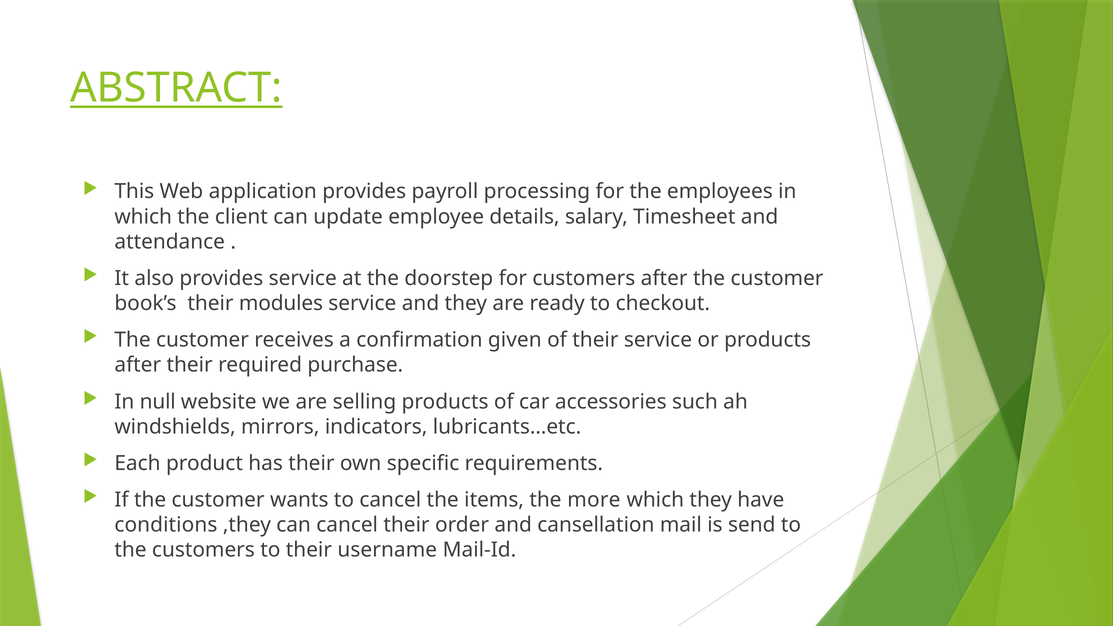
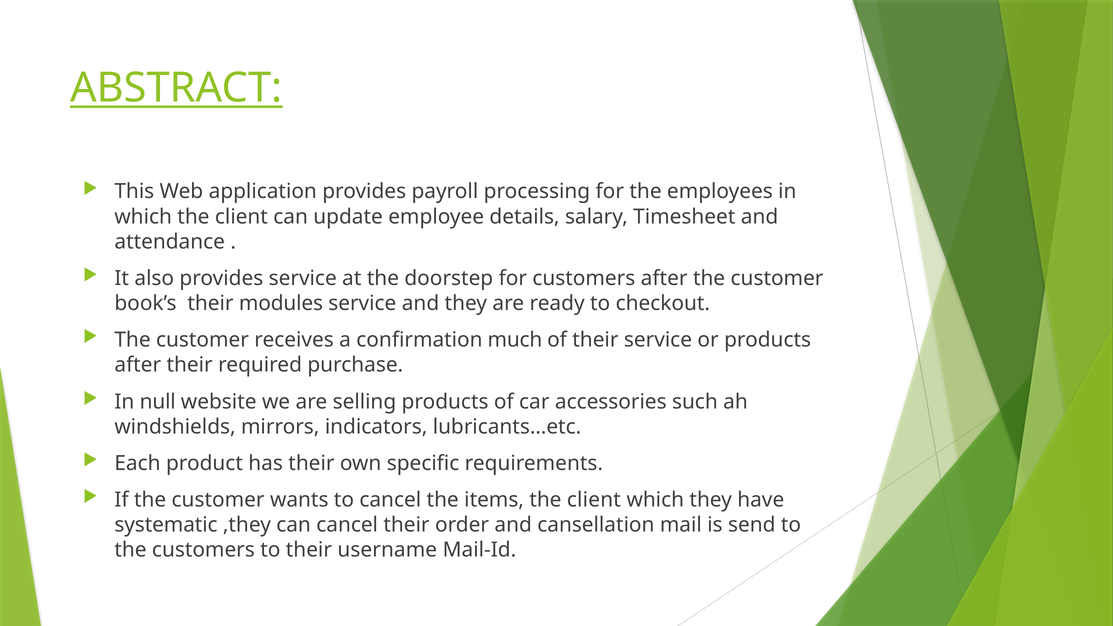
given: given -> much
items the more: more -> client
conditions: conditions -> systematic
